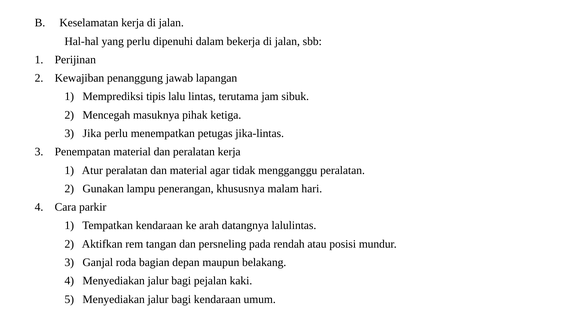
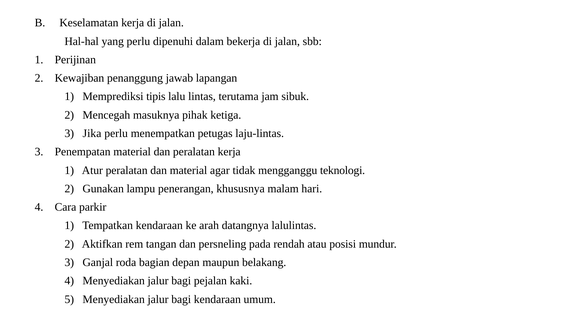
jika-lintas: jika-lintas -> laju-lintas
mengganggu peralatan: peralatan -> teknologi
